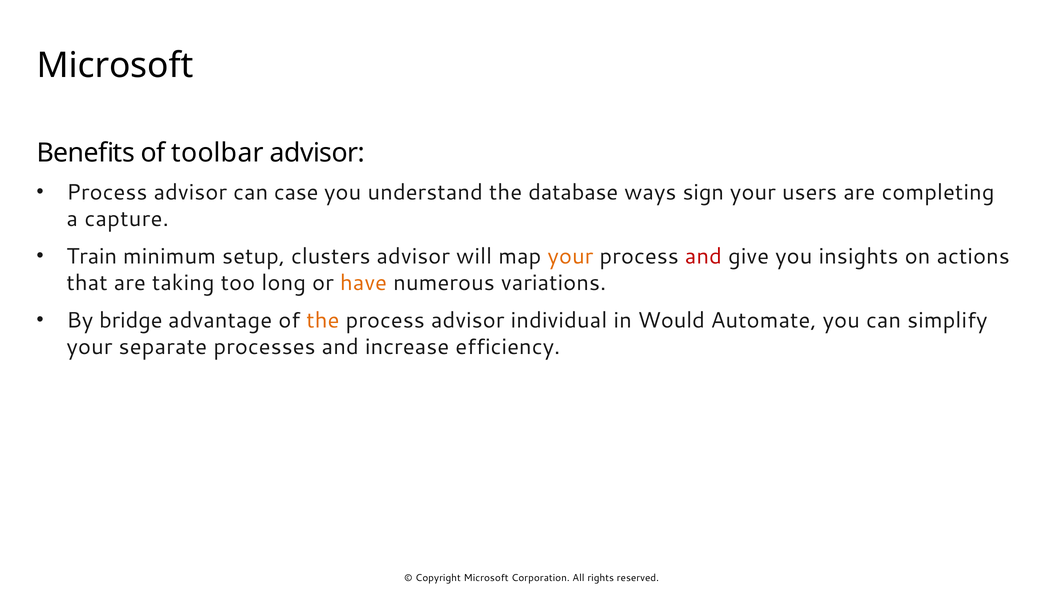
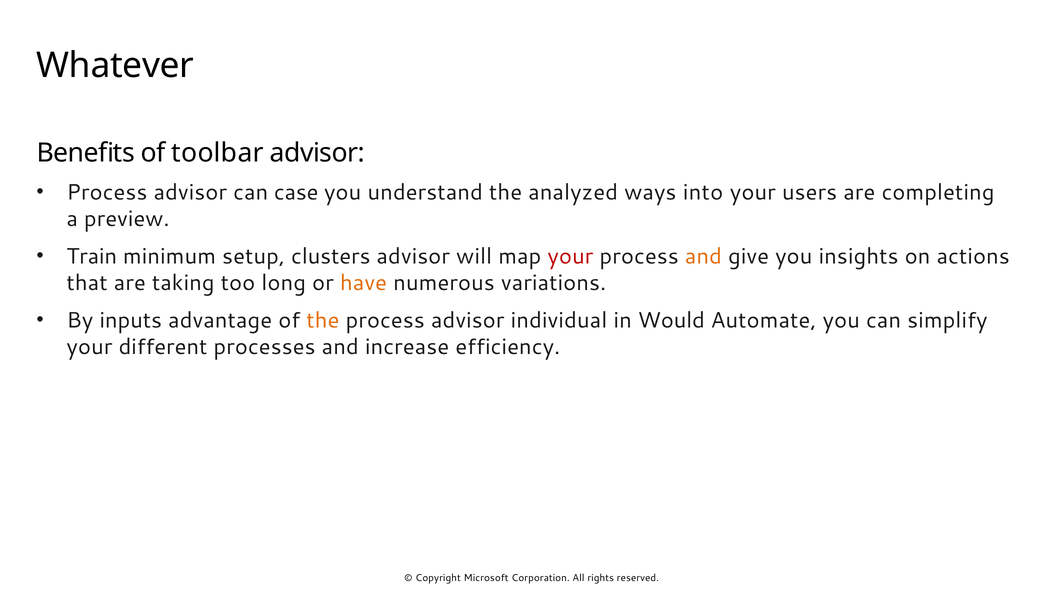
Microsoft at (115, 65): Microsoft -> Whatever
database: database -> analyzed
sign: sign -> into
capture: capture -> preview
your at (570, 257) colour: orange -> red
and at (703, 257) colour: red -> orange
bridge: bridge -> inputs
separate: separate -> different
